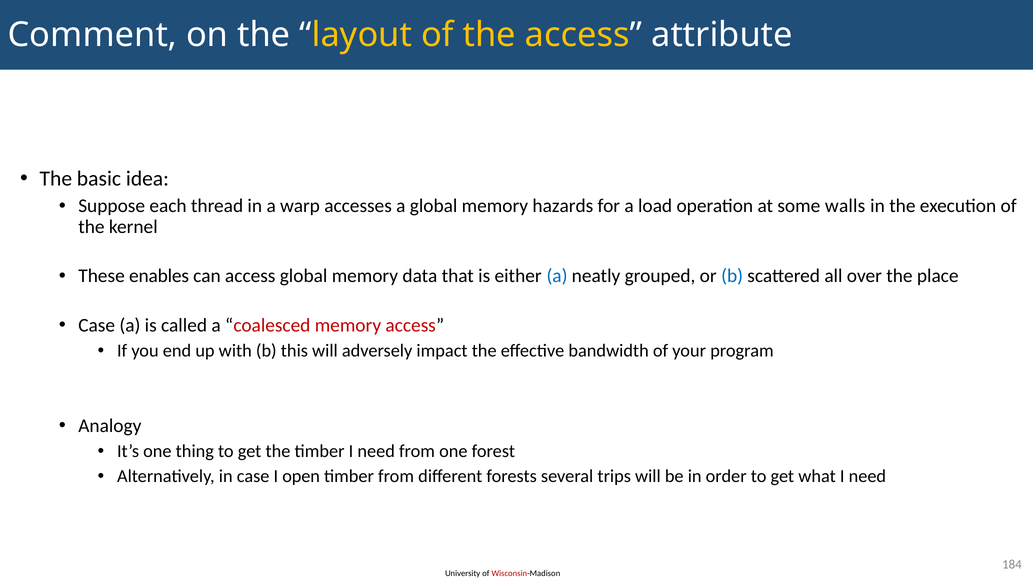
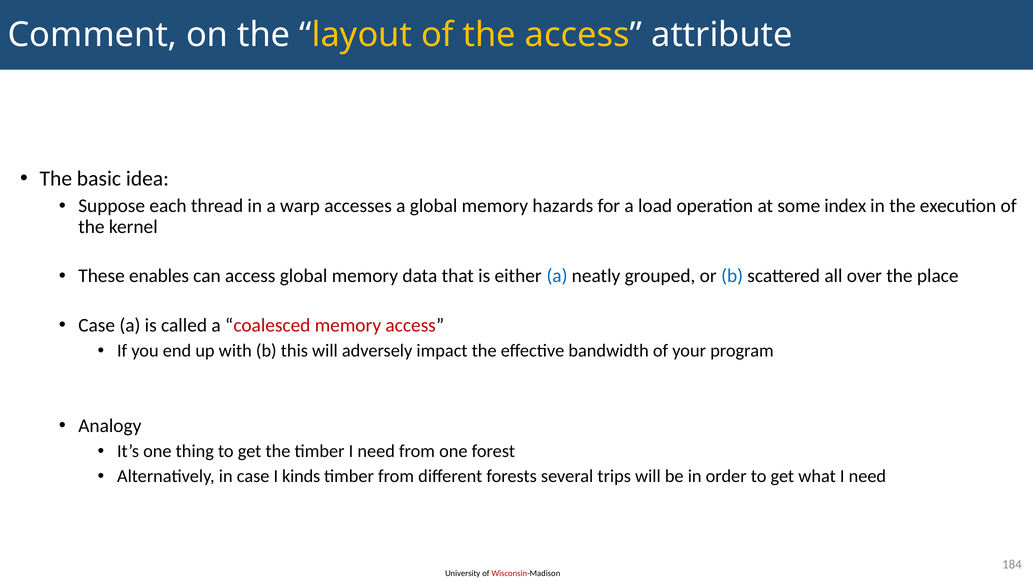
walls: walls -> index
open: open -> kinds
